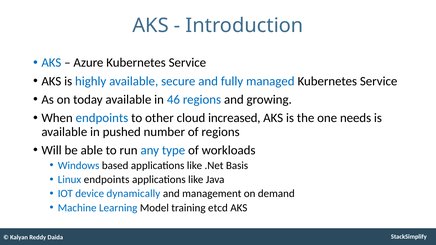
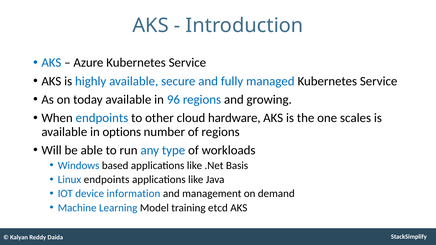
46: 46 -> 96
increased: increased -> hardware
needs: needs -> scales
pushed: pushed -> options
dynamically: dynamically -> information
